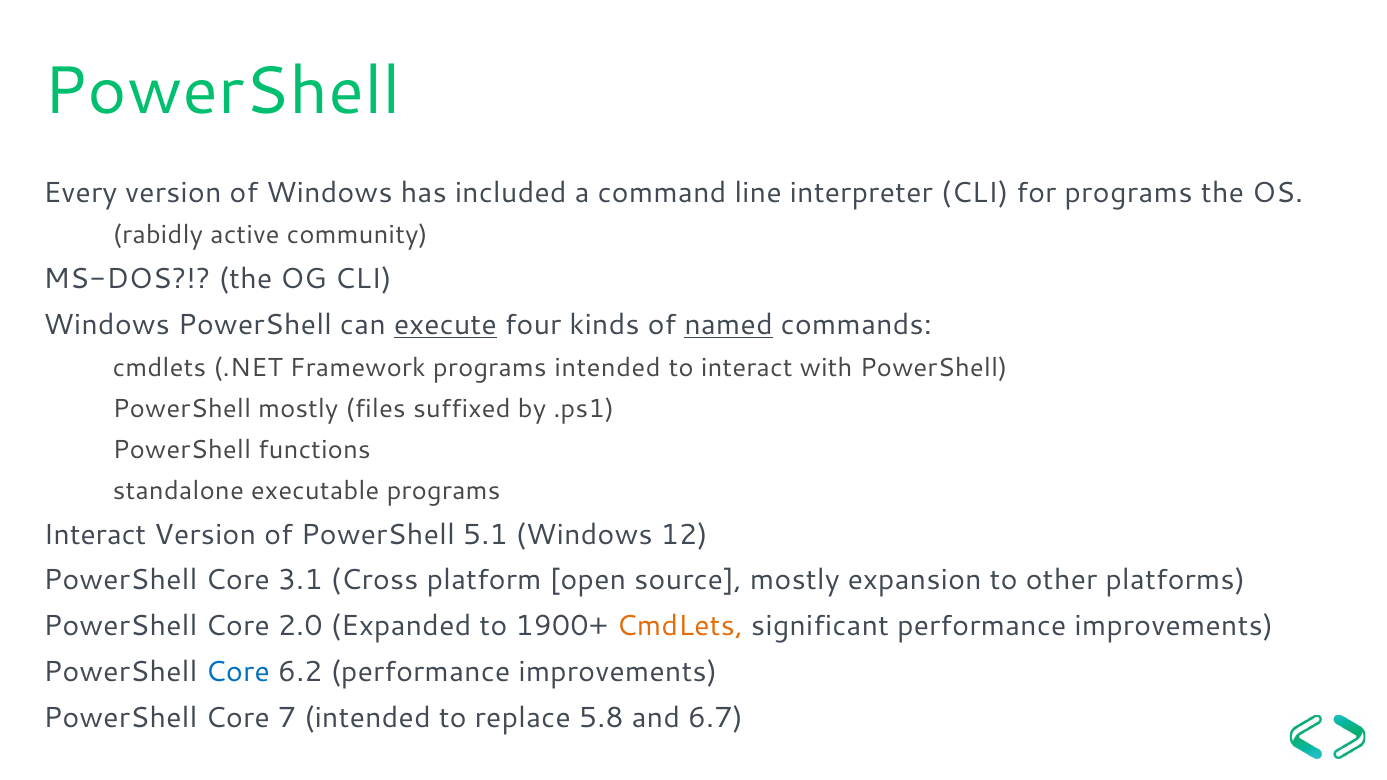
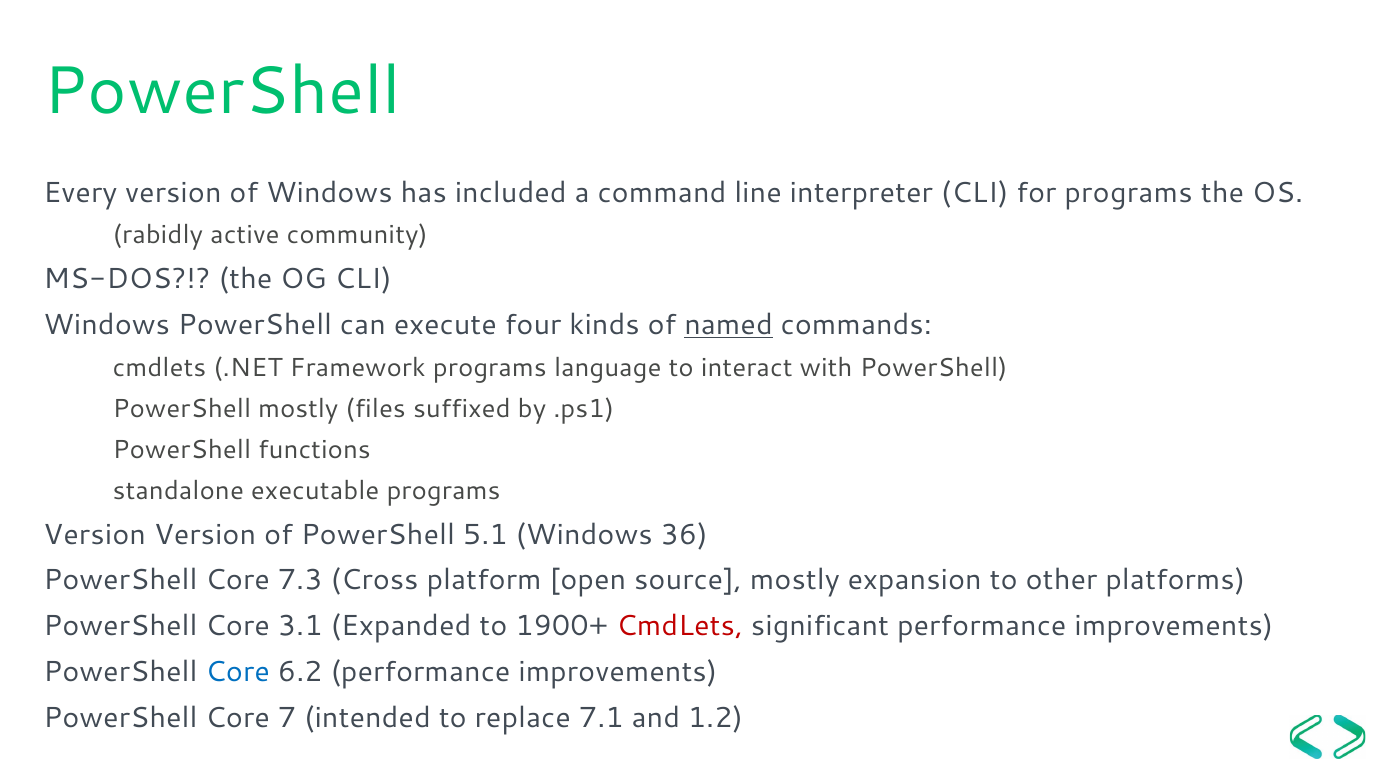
execute underline: present -> none
programs intended: intended -> language
Interact at (95, 535): Interact -> Version
12: 12 -> 36
3.1: 3.1 -> 7.3
2.0: 2.0 -> 3.1
CmdLets at (680, 626) colour: orange -> red
5.8: 5.8 -> 7.1
6.7: 6.7 -> 1.2
